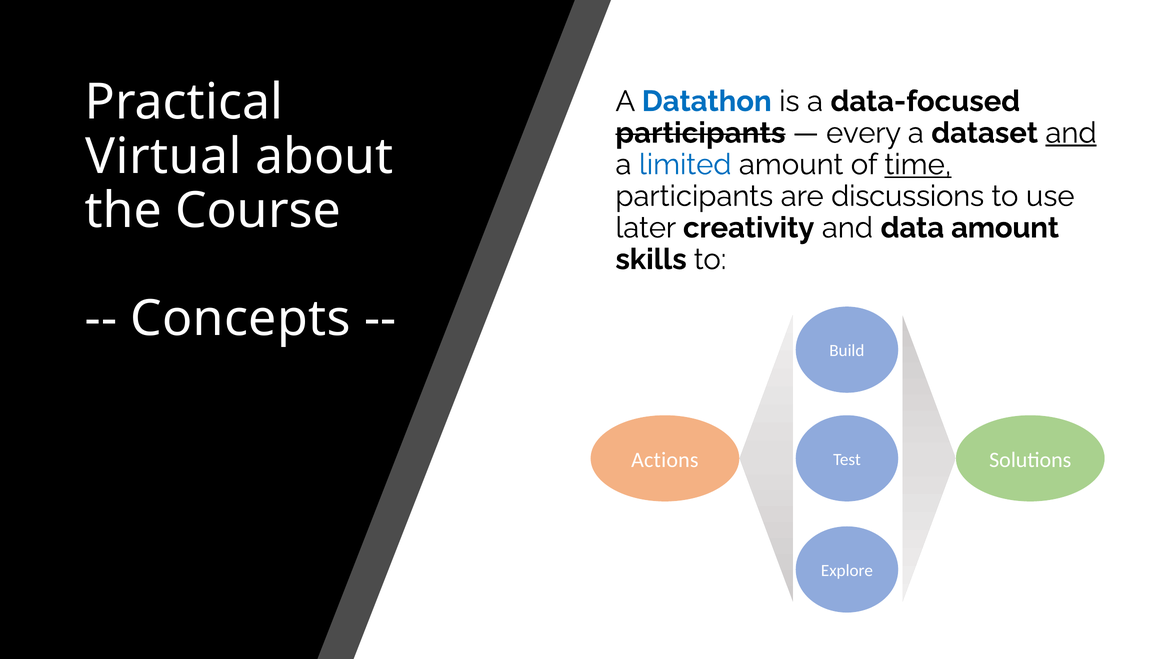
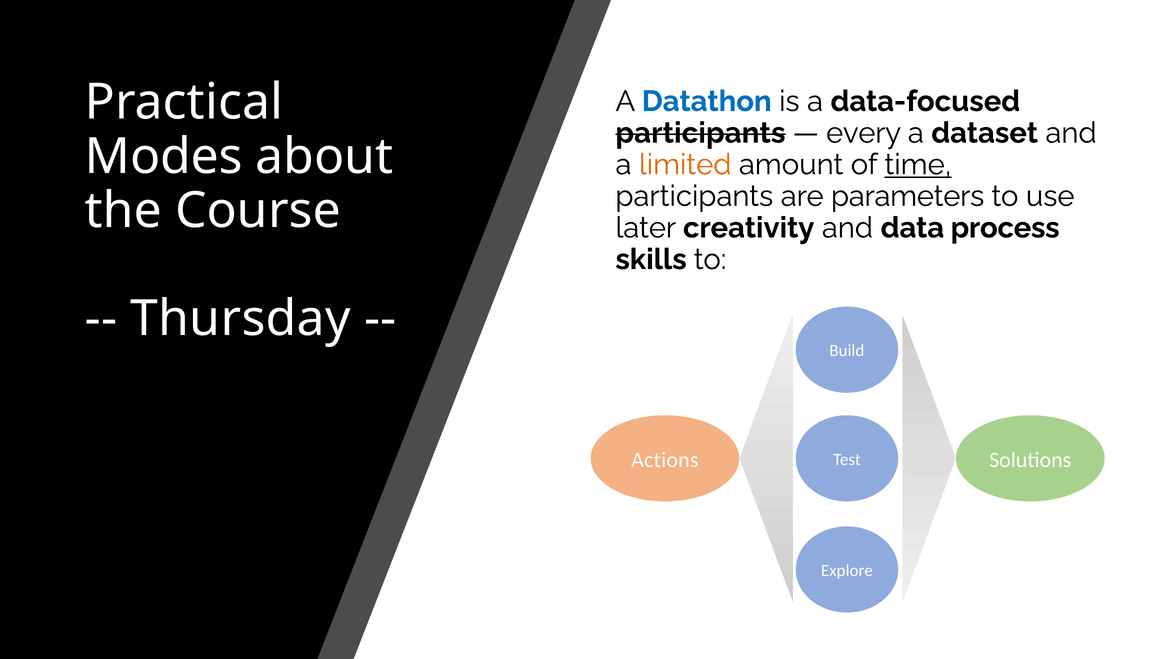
and at (1071, 133) underline: present -> none
Virtual: Virtual -> Modes
limited colour: blue -> orange
discussions: discussions -> parameters
data amount: amount -> process
Concepts: Concepts -> Thursday
